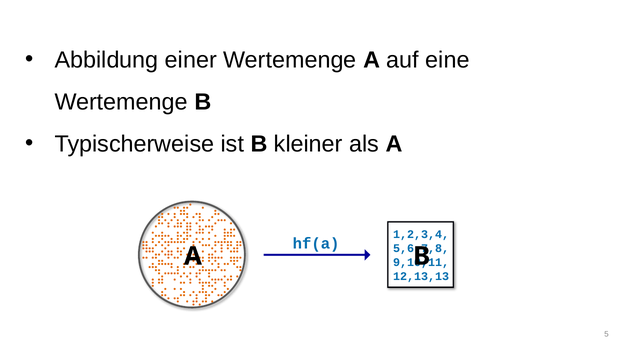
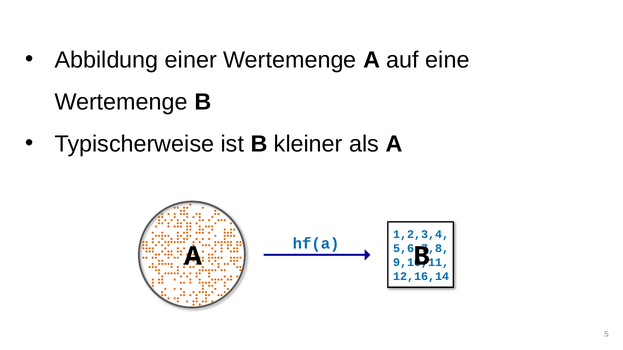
12,13,13: 12,13,13 -> 12,16,14
